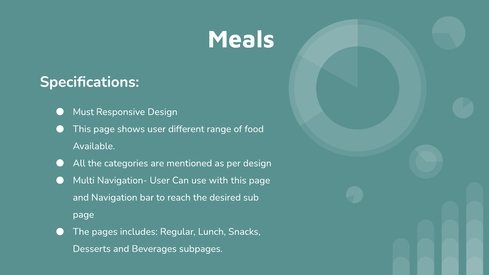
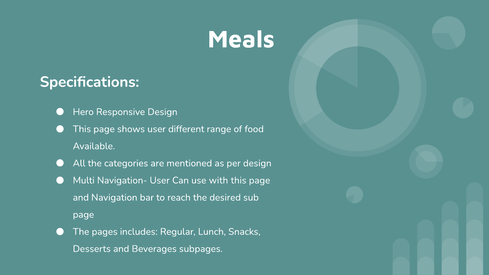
Must: Must -> Hero
